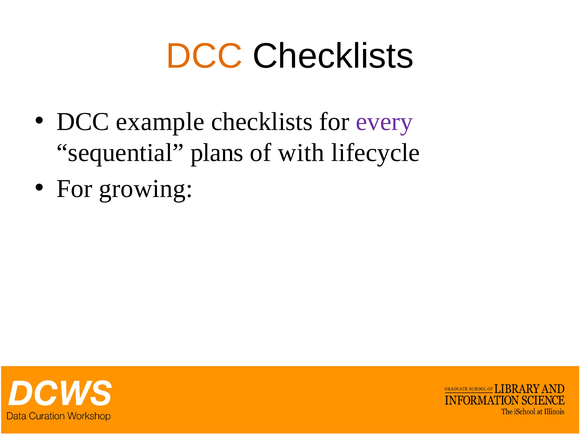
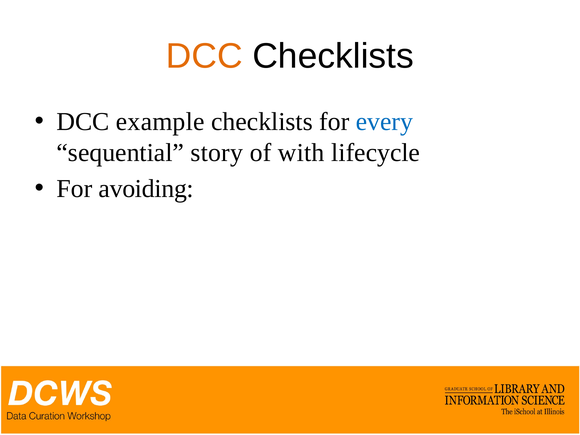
every colour: purple -> blue
plans: plans -> story
growing: growing -> avoiding
